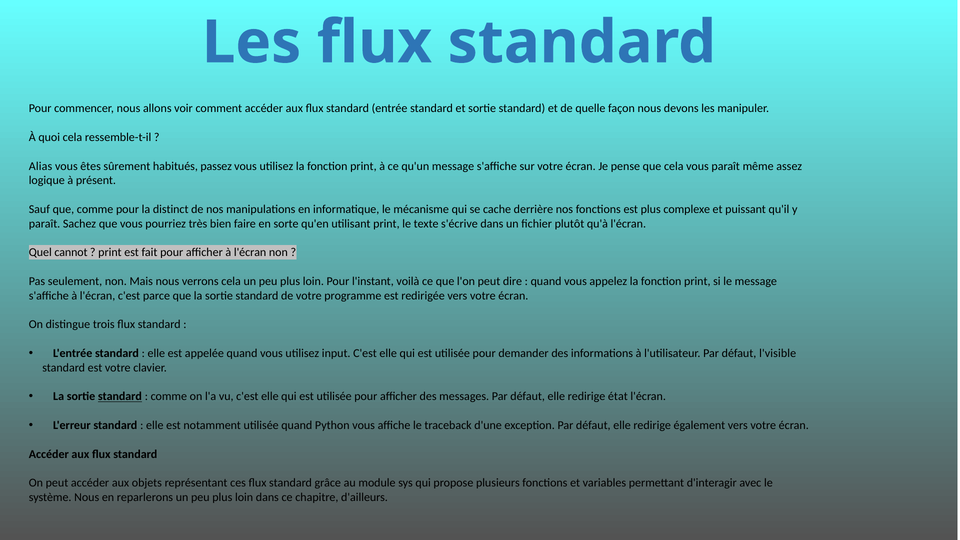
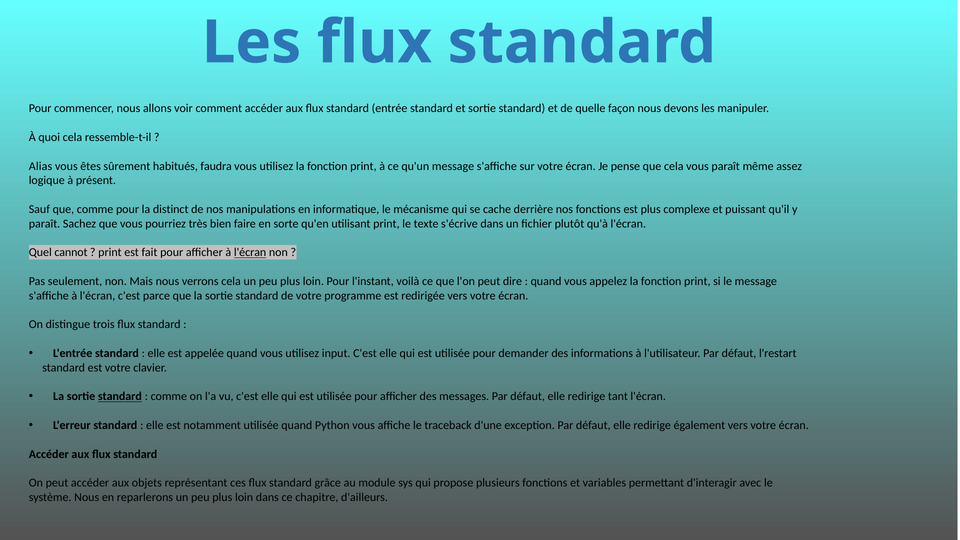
passez: passez -> faudra
l'écran at (250, 252) underline: none -> present
l'visible: l'visible -> l'restart
état: état -> tant
